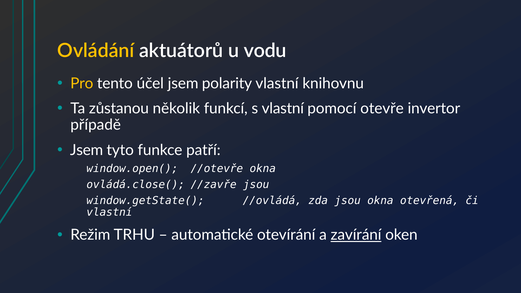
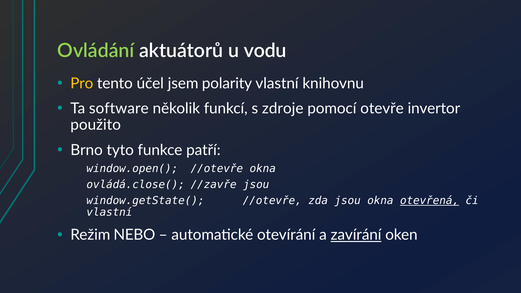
Ovládání colour: yellow -> light green
zůstanou: zůstanou -> software
s vlastní: vlastní -> zdroje
případě: případě -> použito
Jsem at (87, 150): Jsem -> Brno
window.getState( //ovládá: //ovládá -> //otevře
otevřená underline: none -> present
TRHU: TRHU -> NEBO
